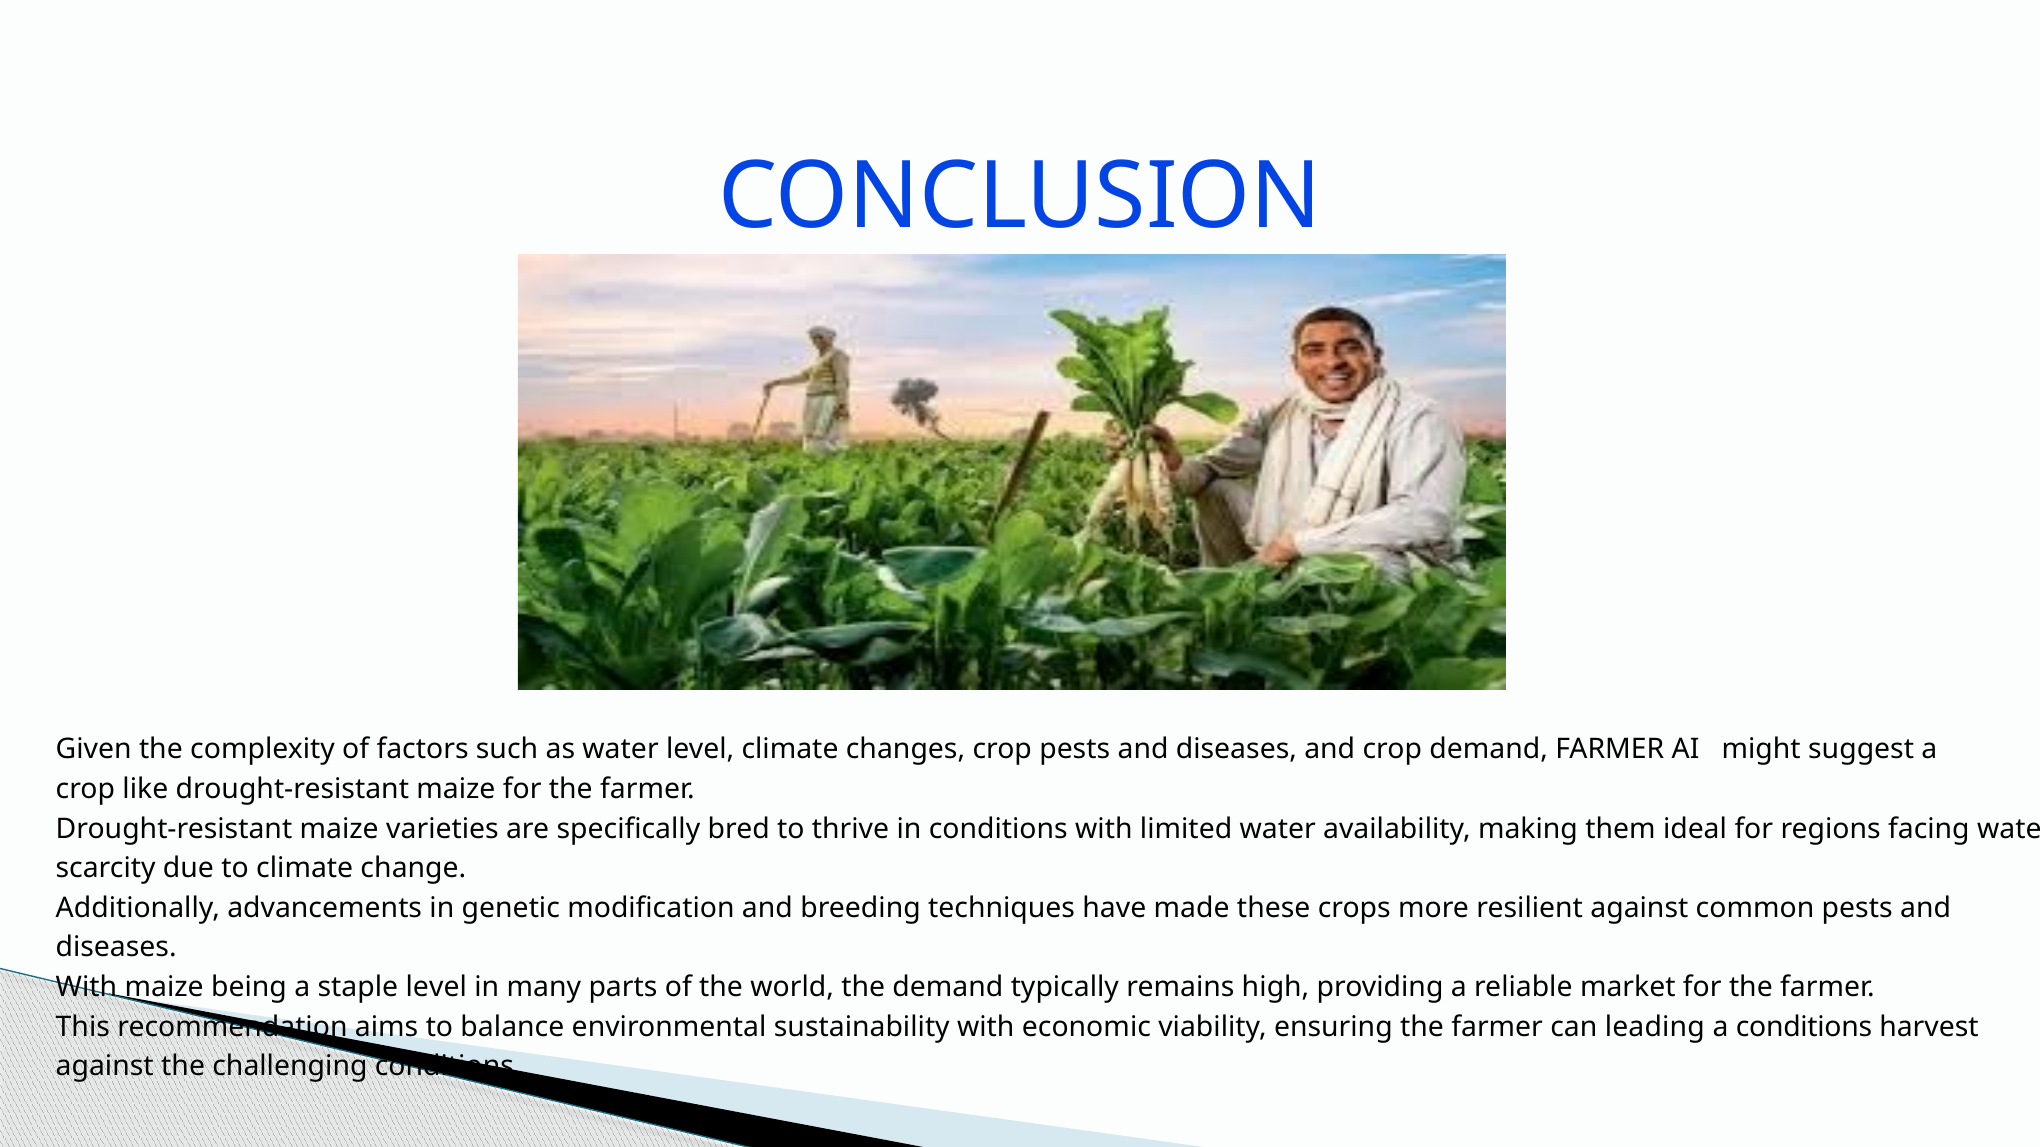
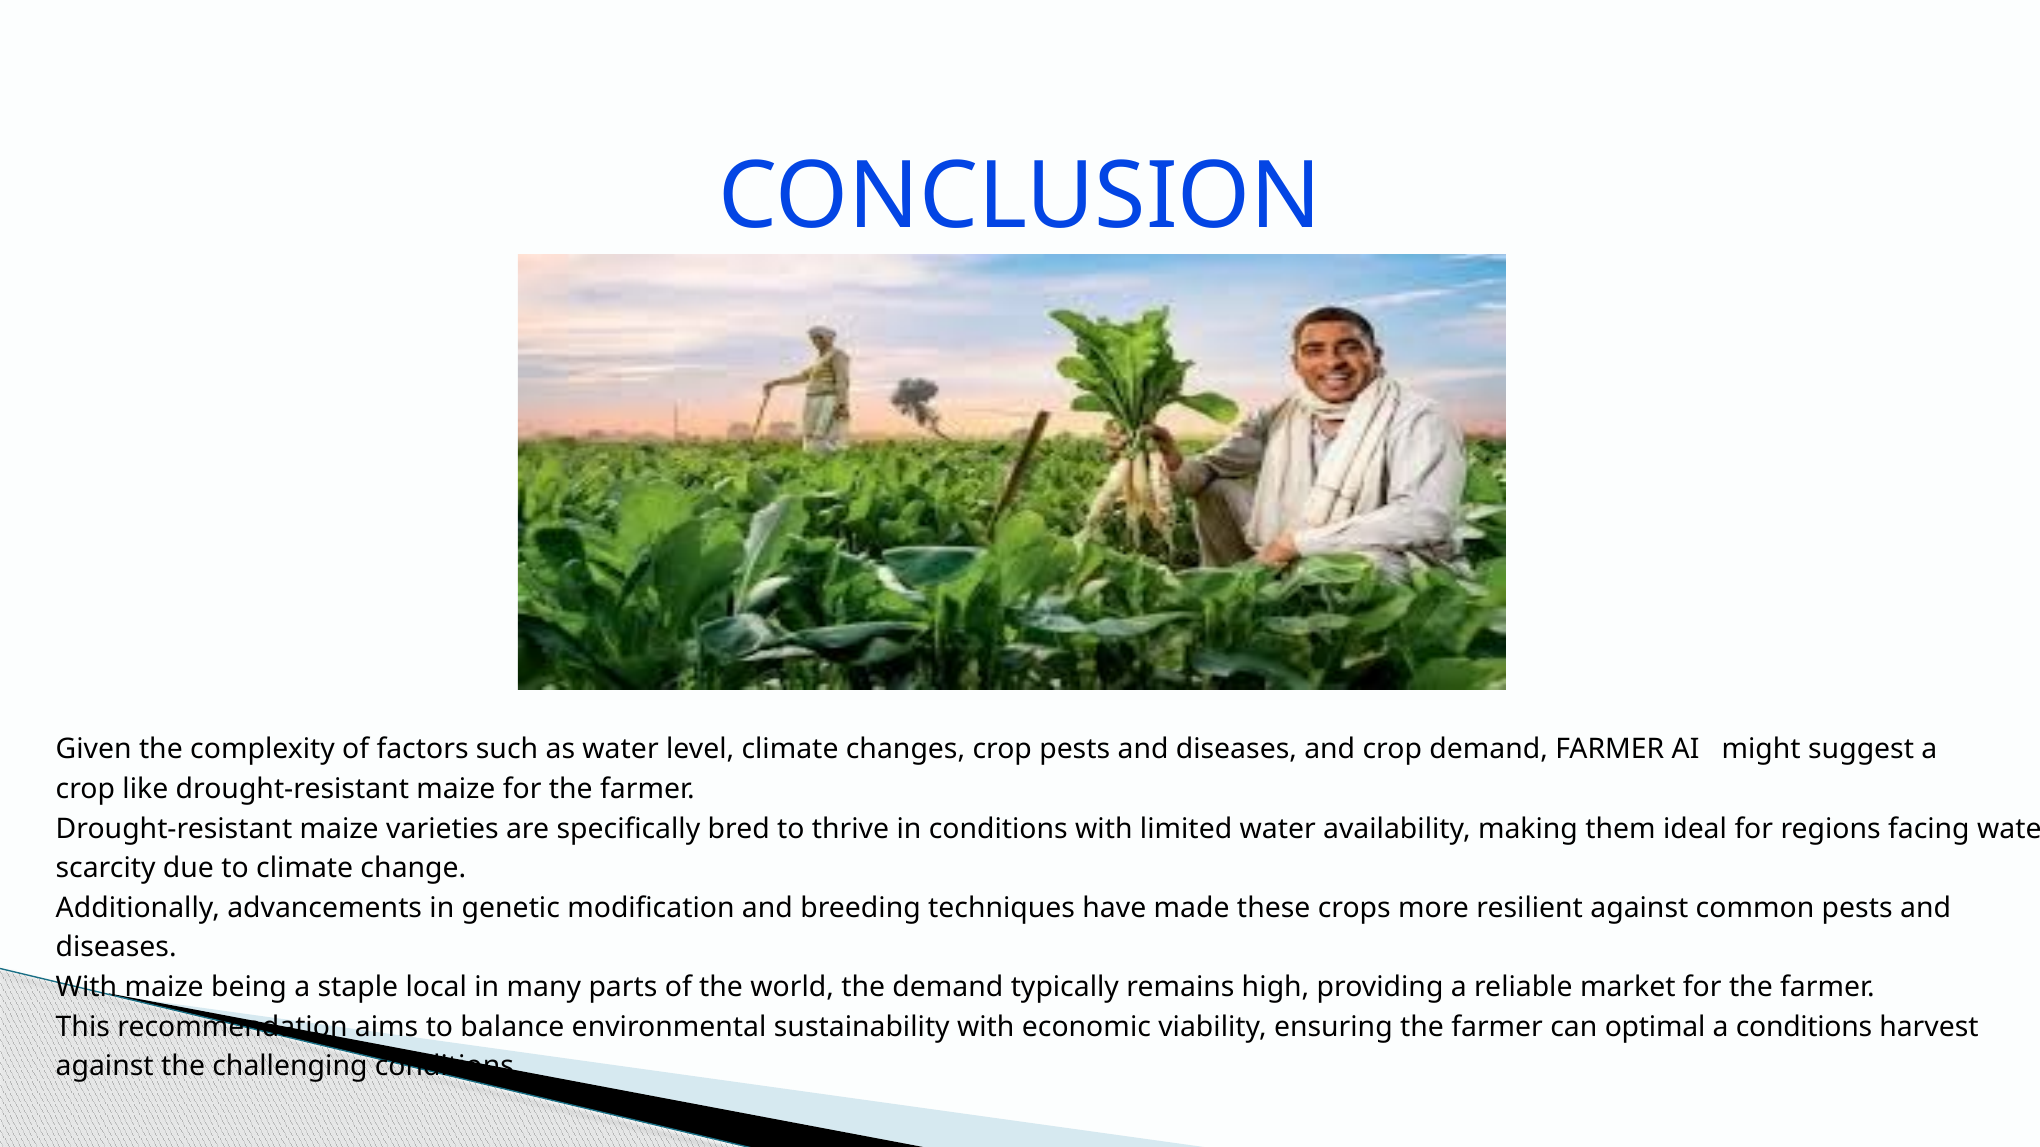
staple level: level -> local
leading: leading -> optimal
